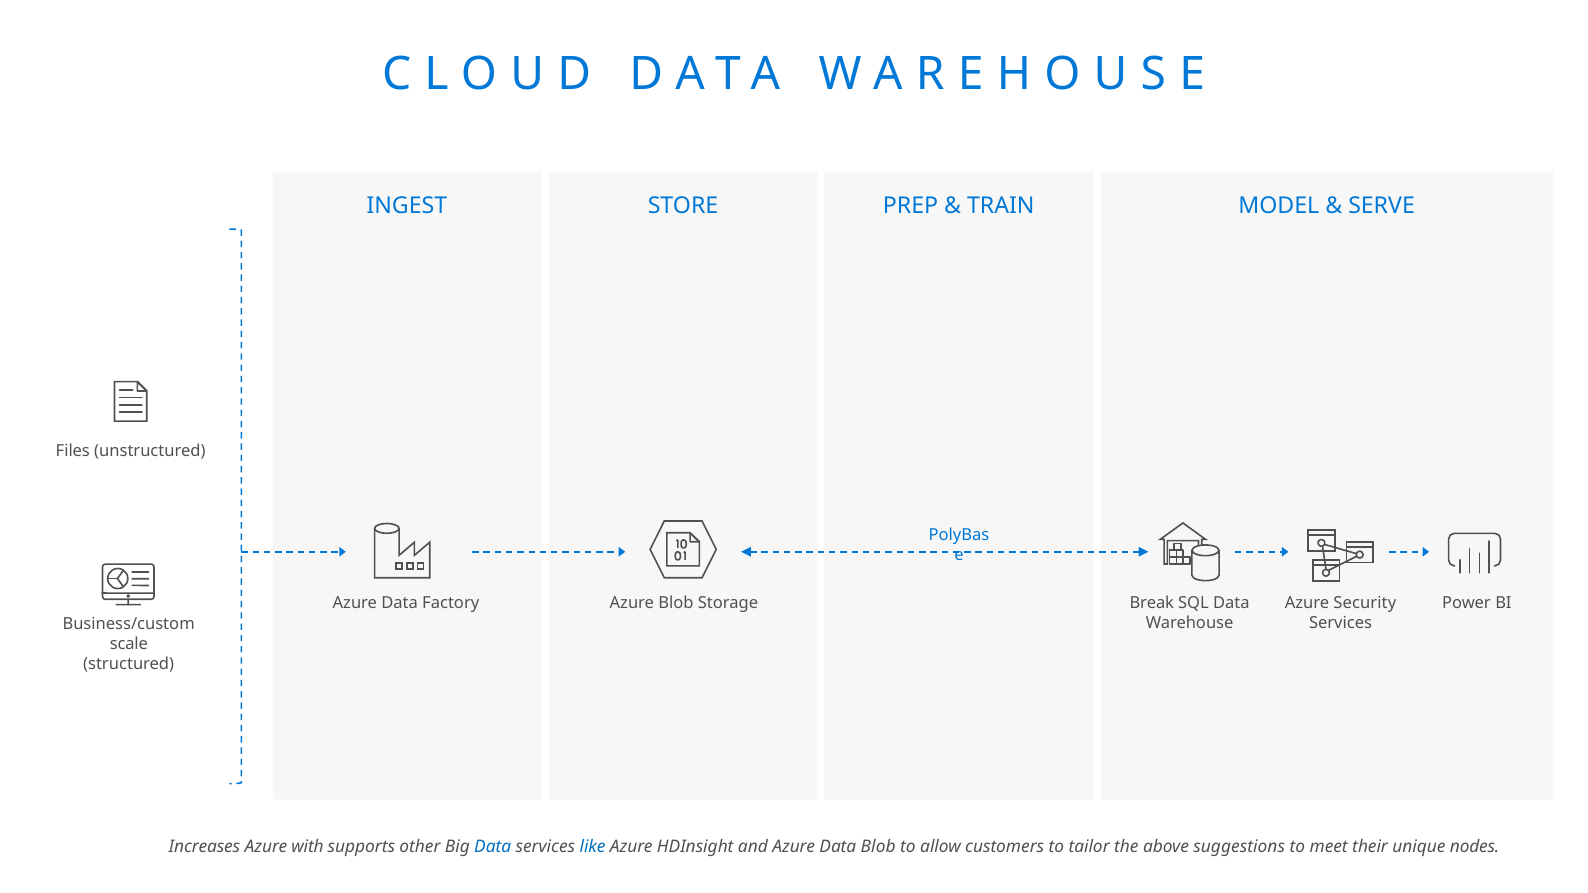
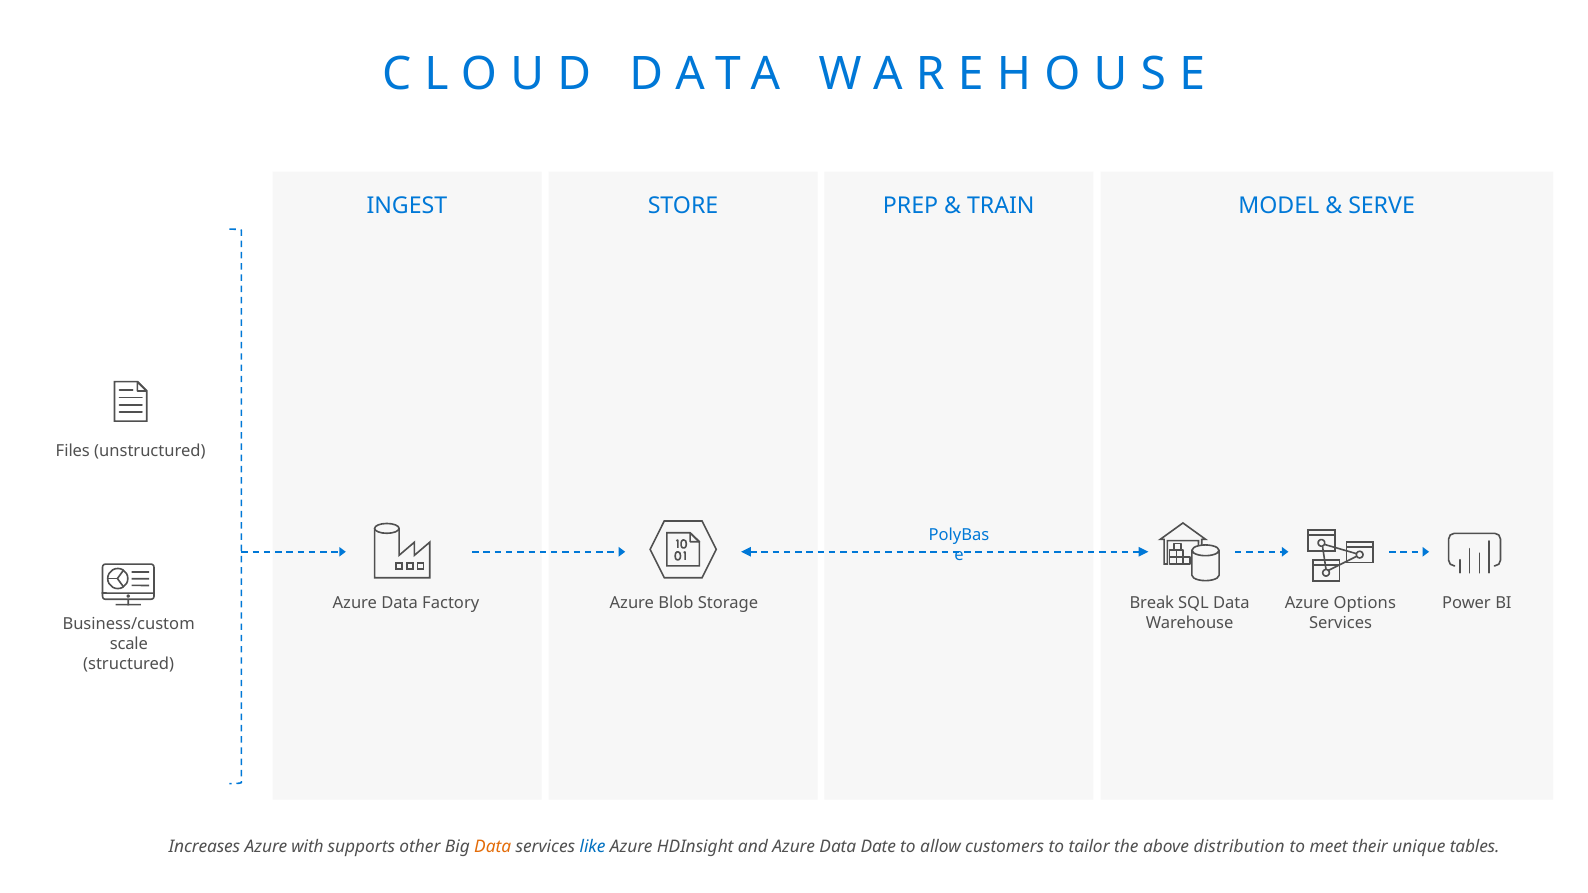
Security: Security -> Options
Data at (493, 847) colour: blue -> orange
Data Blob: Blob -> Date
suggestions: suggestions -> distribution
nodes: nodes -> tables
